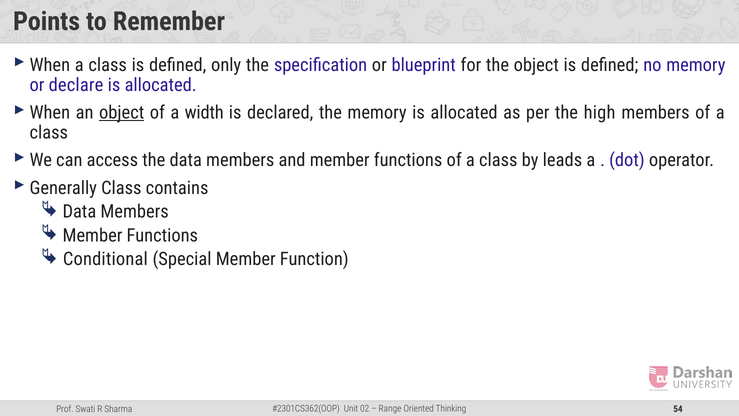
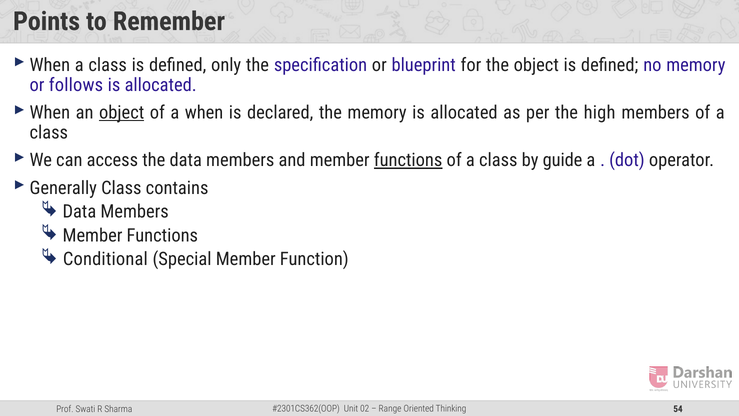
declare: declare -> follows
a width: width -> when
functions at (408, 160) underline: none -> present
leads: leads -> guide
